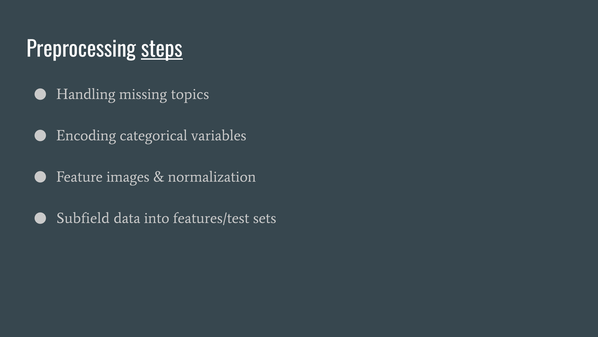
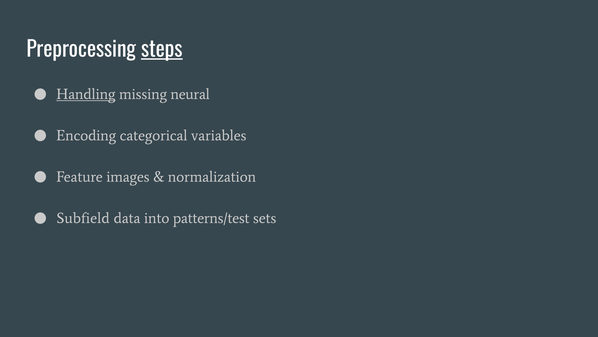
Handling underline: none -> present
topics: topics -> neural
features/test: features/test -> patterns/test
